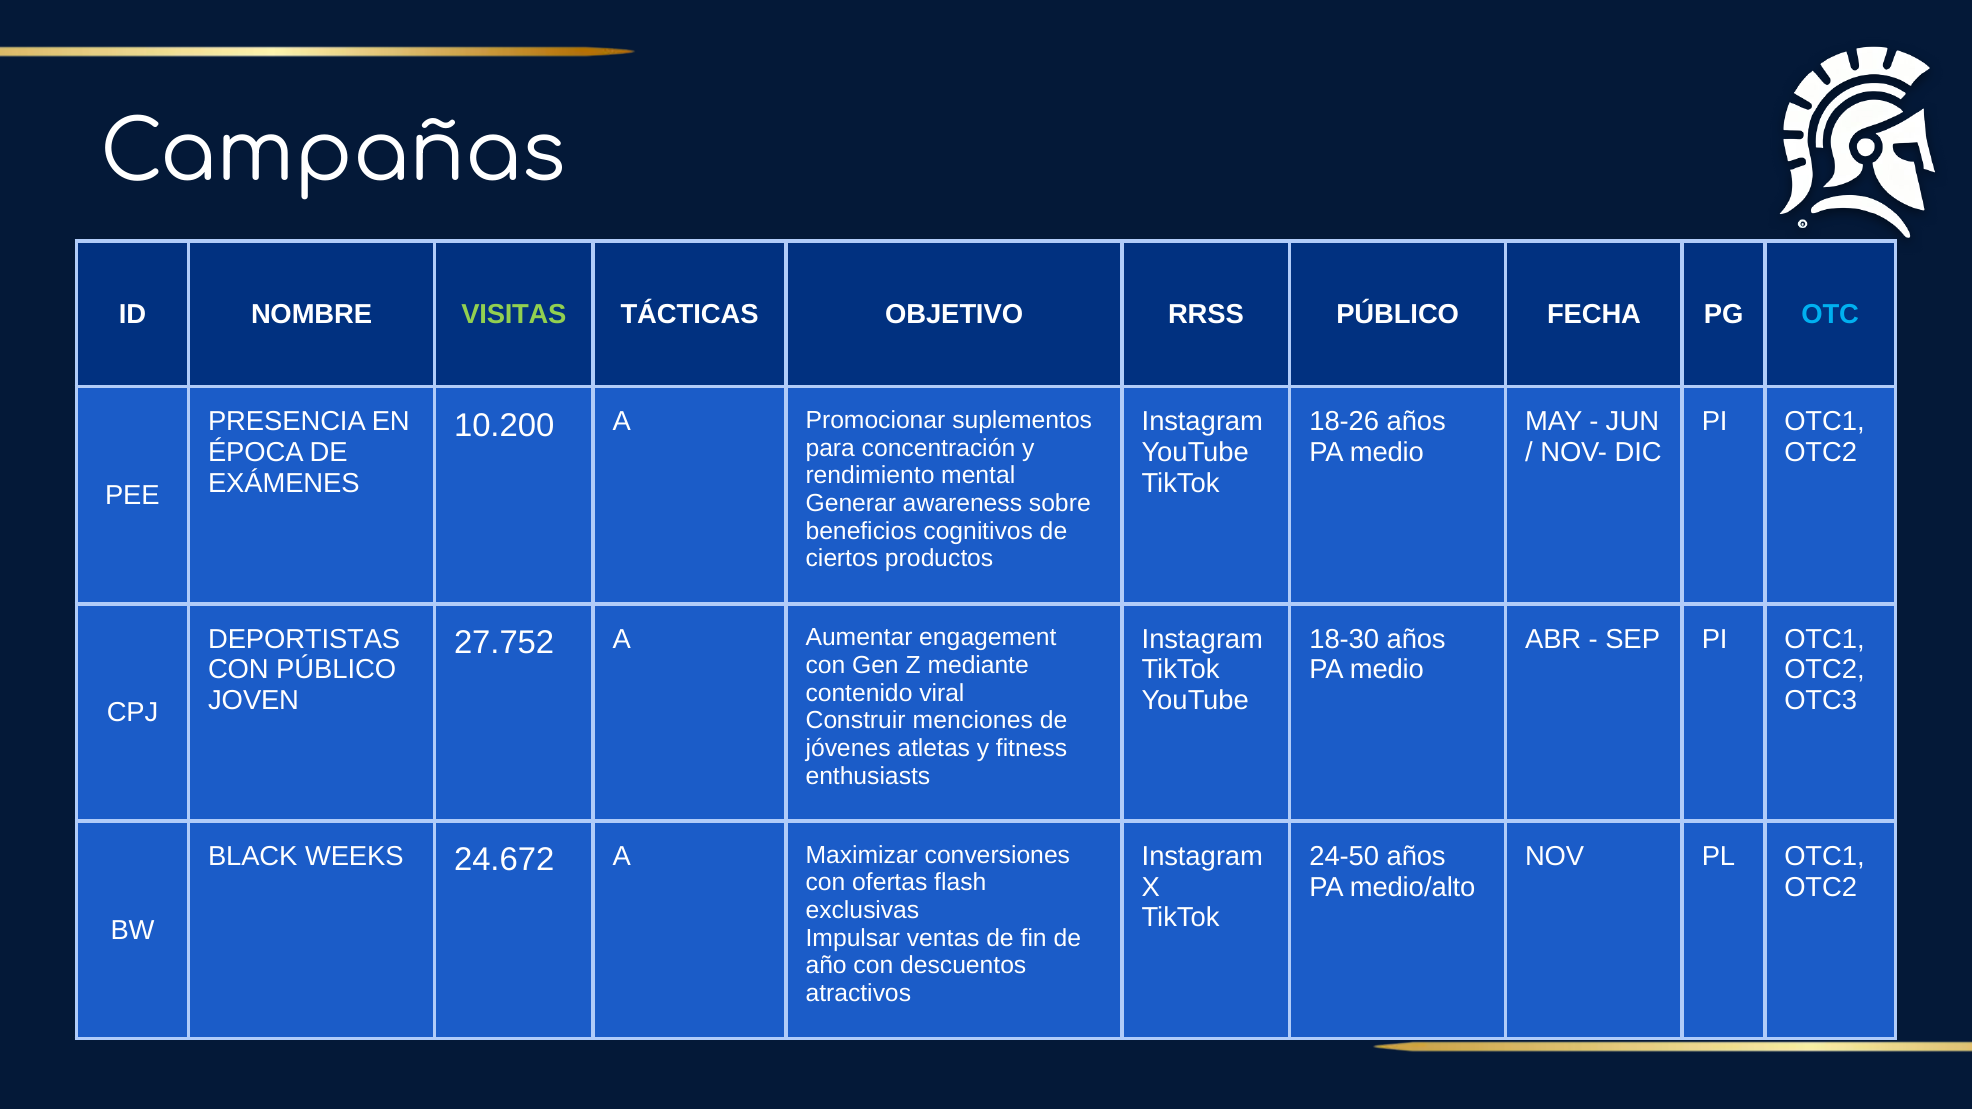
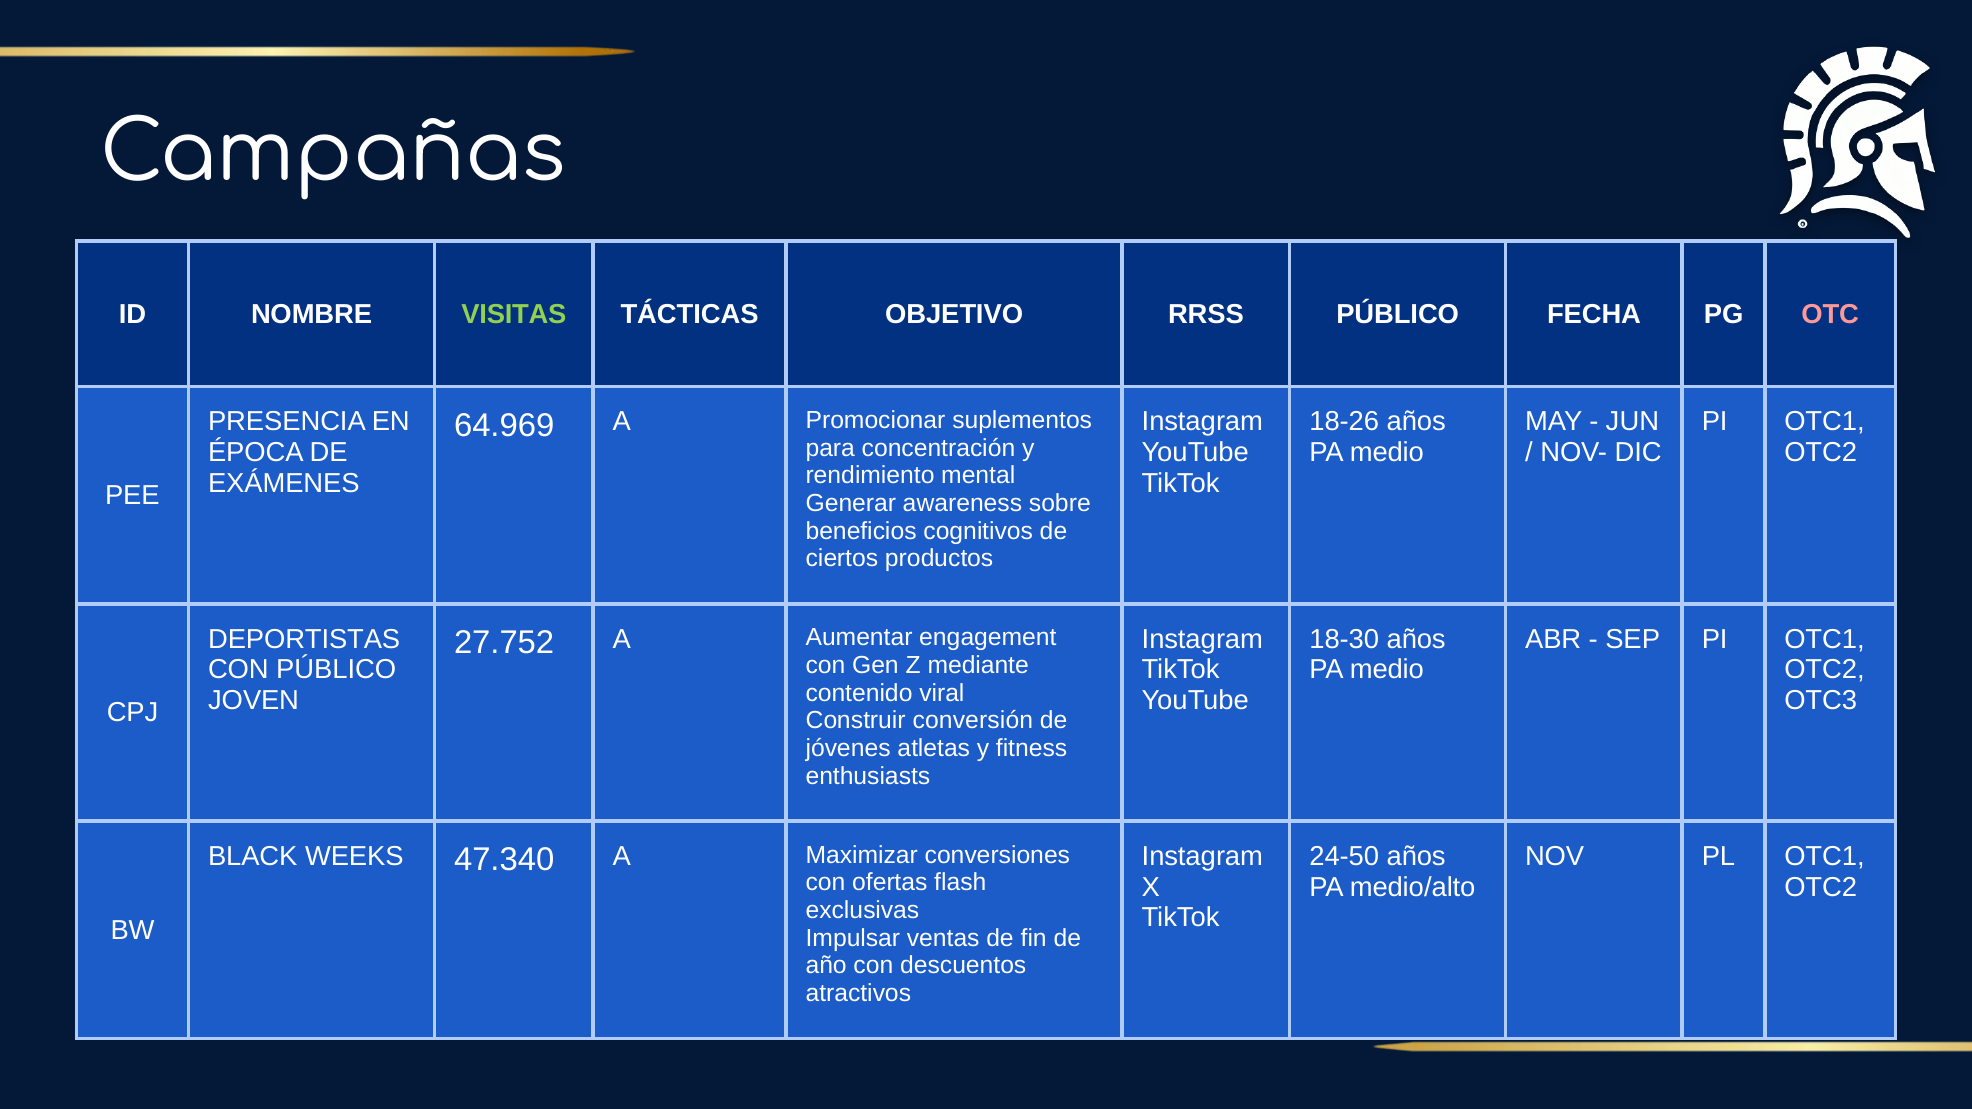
OTC colour: light blue -> pink
10.200: 10.200 -> 64.969
menciones: menciones -> conversión
24.672: 24.672 -> 47.340
